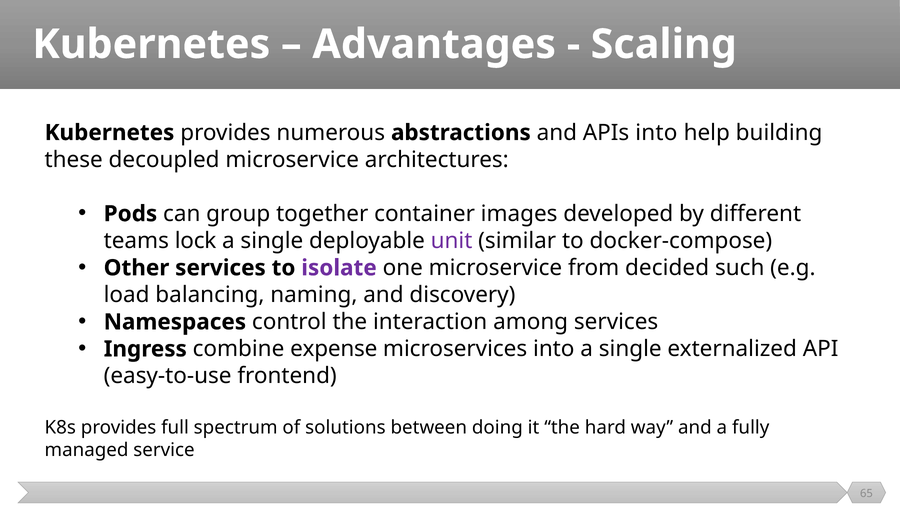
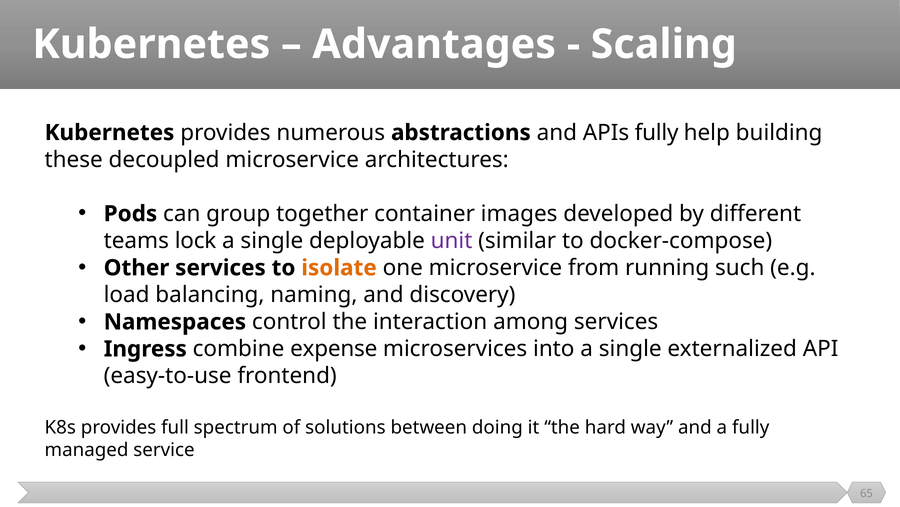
APIs into: into -> fully
isolate colour: purple -> orange
decided: decided -> running
